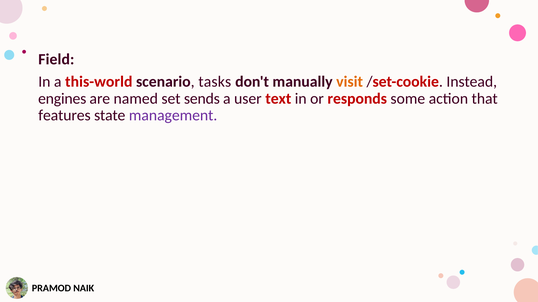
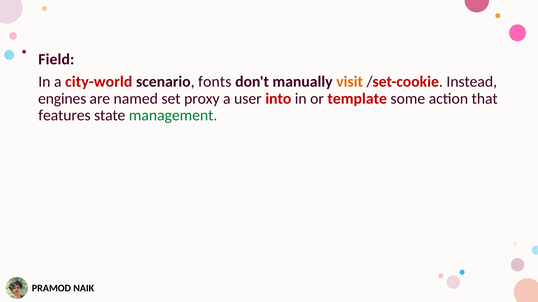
this-world: this-world -> city-world
tasks: tasks -> fonts
sends: sends -> proxy
text: text -> into
responds: responds -> template
management colour: purple -> green
